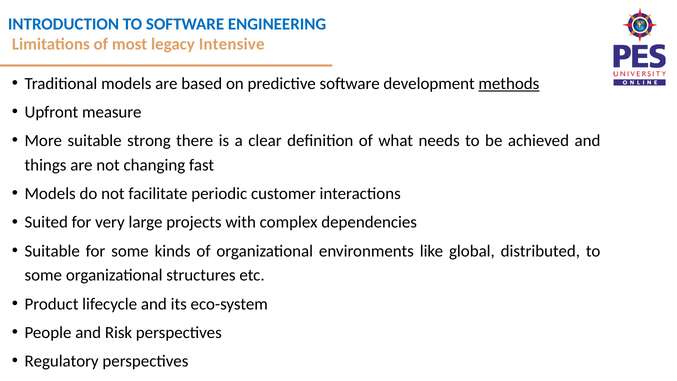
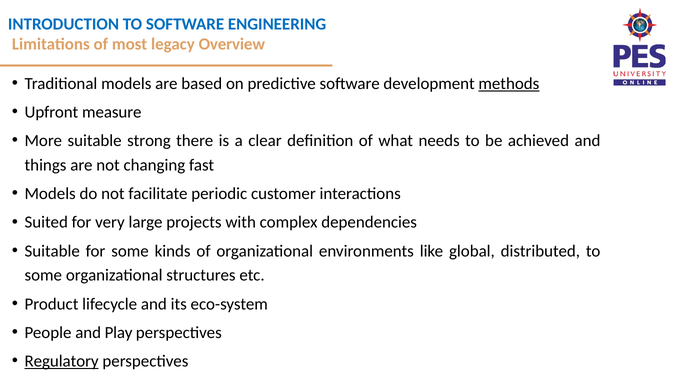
Intensive: Intensive -> Overview
Risk: Risk -> Play
Regulatory underline: none -> present
